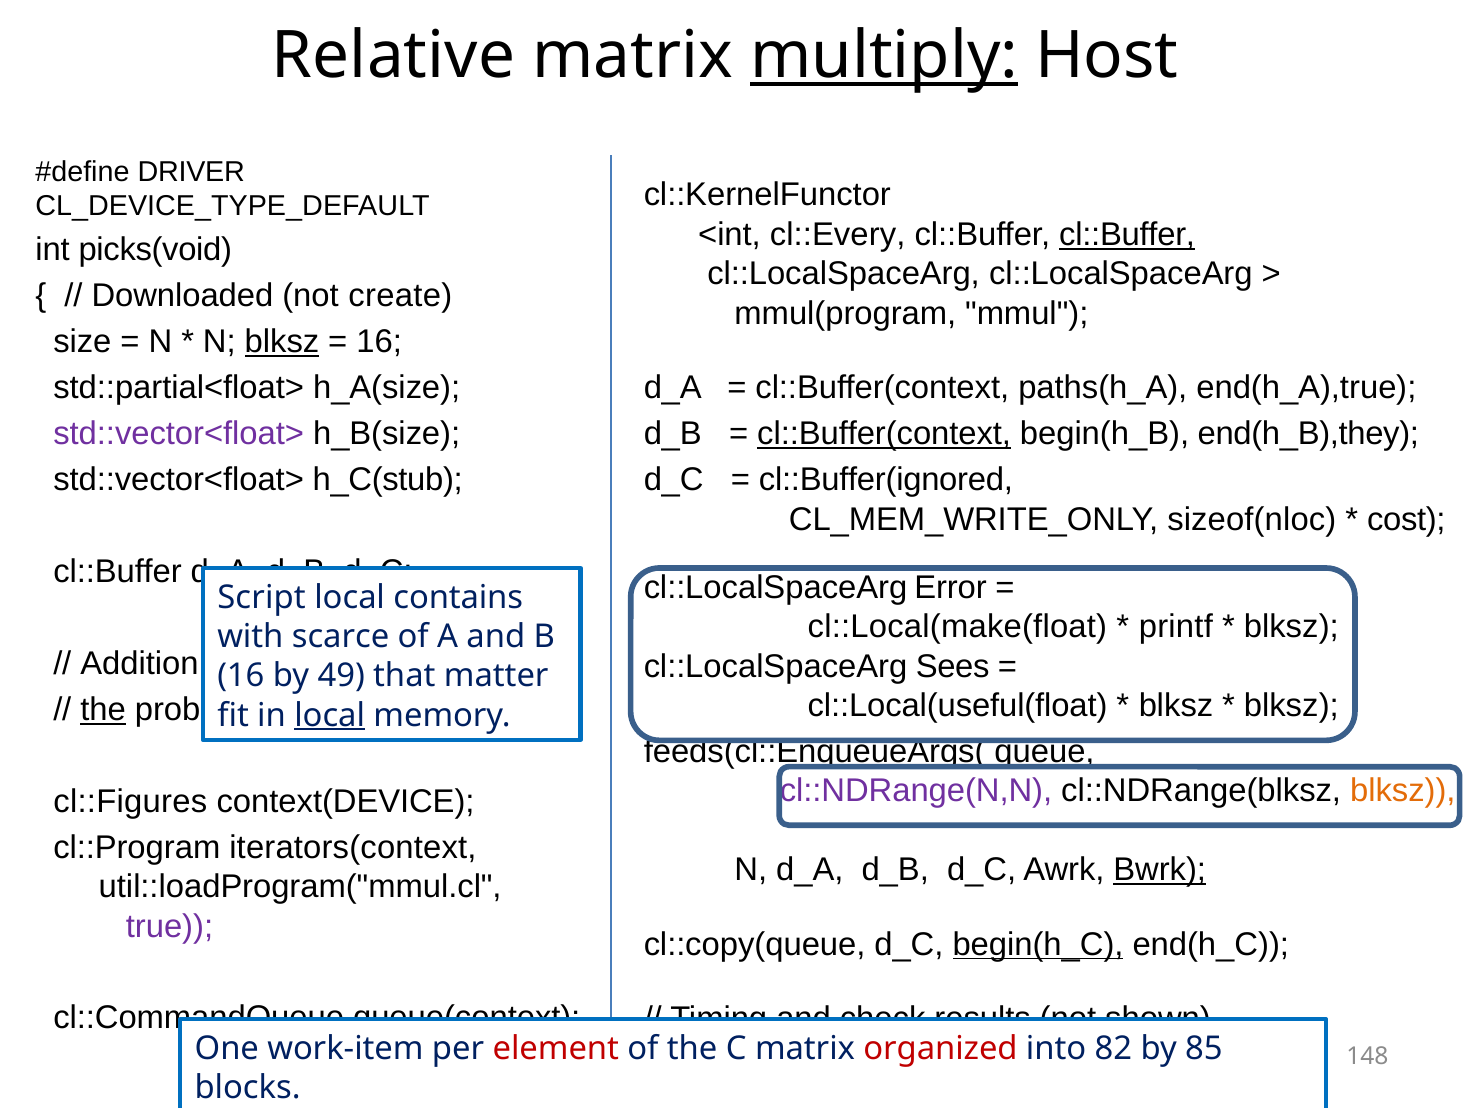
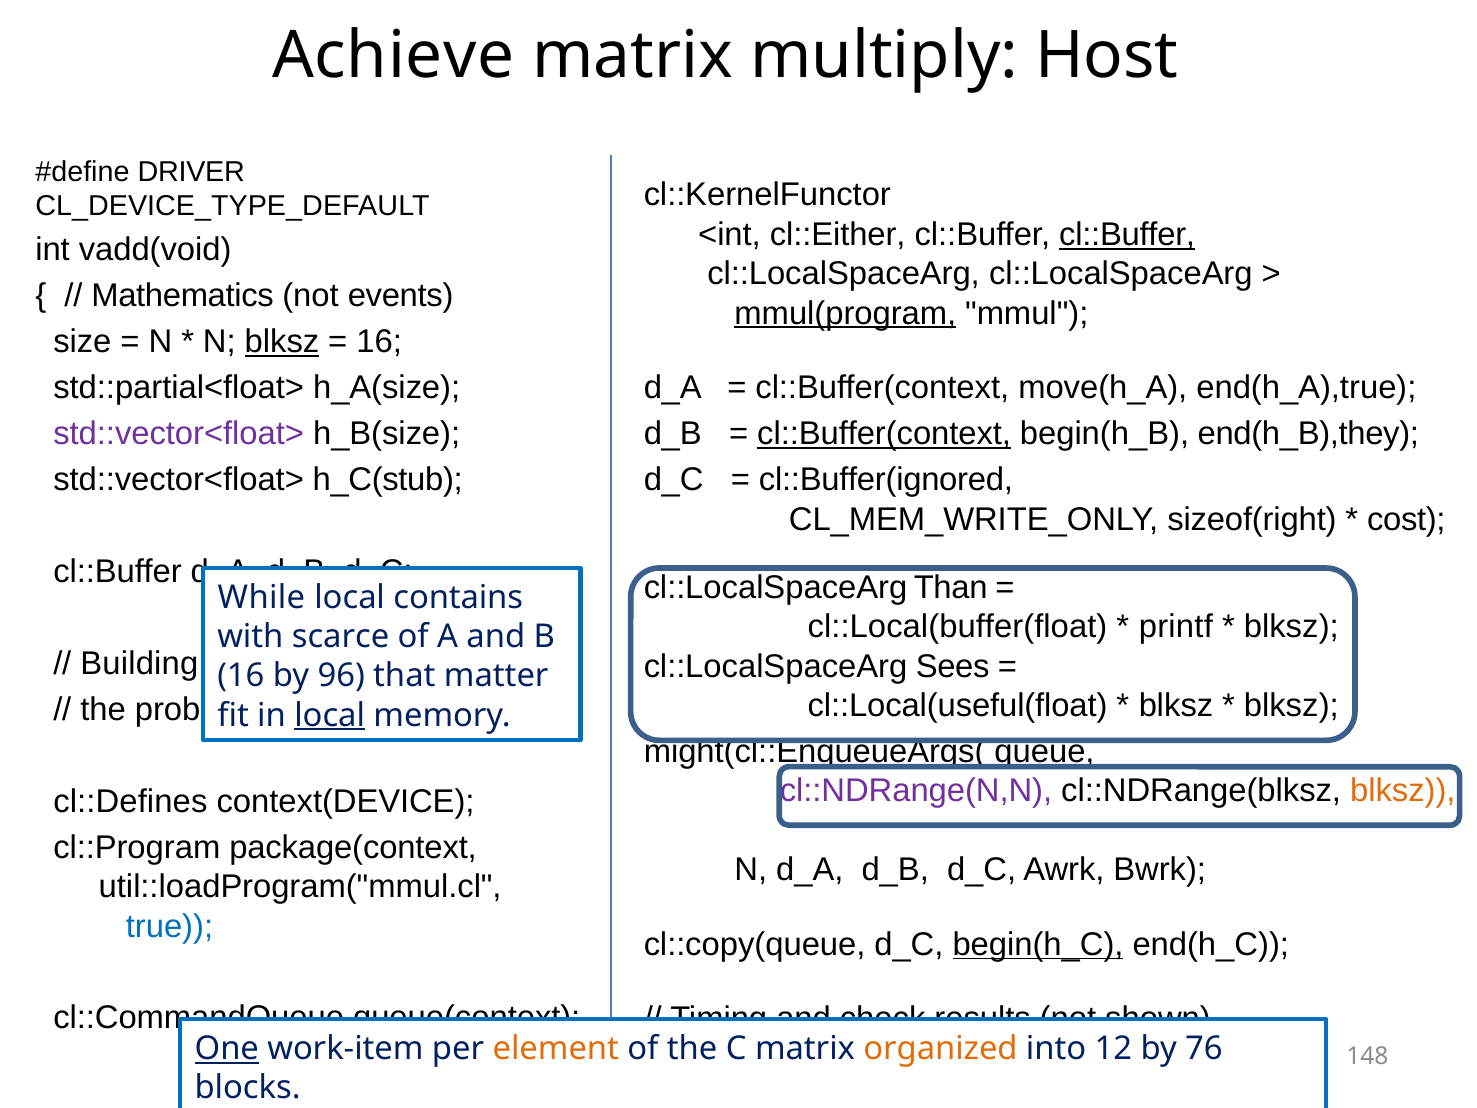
Relative: Relative -> Achieve
multiply underline: present -> none
cl::Every: cl::Every -> cl::Either
picks(void: picks(void -> vadd(void
Downloaded: Downloaded -> Mathematics
create: create -> events
mmul(program underline: none -> present
paths(h_A: paths(h_A -> move(h_A
sizeof(nloc: sizeof(nloc -> sizeof(right
Error: Error -> Than
Script: Script -> While
cl::Local(make(float: cl::Local(make(float -> cl::Local(buffer(float
Addition: Addition -> Building
49: 49 -> 96
the at (103, 709) underline: present -> none
feeds(cl::EnqueueArgs(: feeds(cl::EnqueueArgs( -> might(cl::EnqueueArgs(
cl::Figures: cl::Figures -> cl::Defines
iterators(context: iterators(context -> package(context
Bwrk underline: present -> none
true colour: purple -> blue
One underline: none -> present
element colour: red -> orange
organized colour: red -> orange
82: 82 -> 12
85: 85 -> 76
